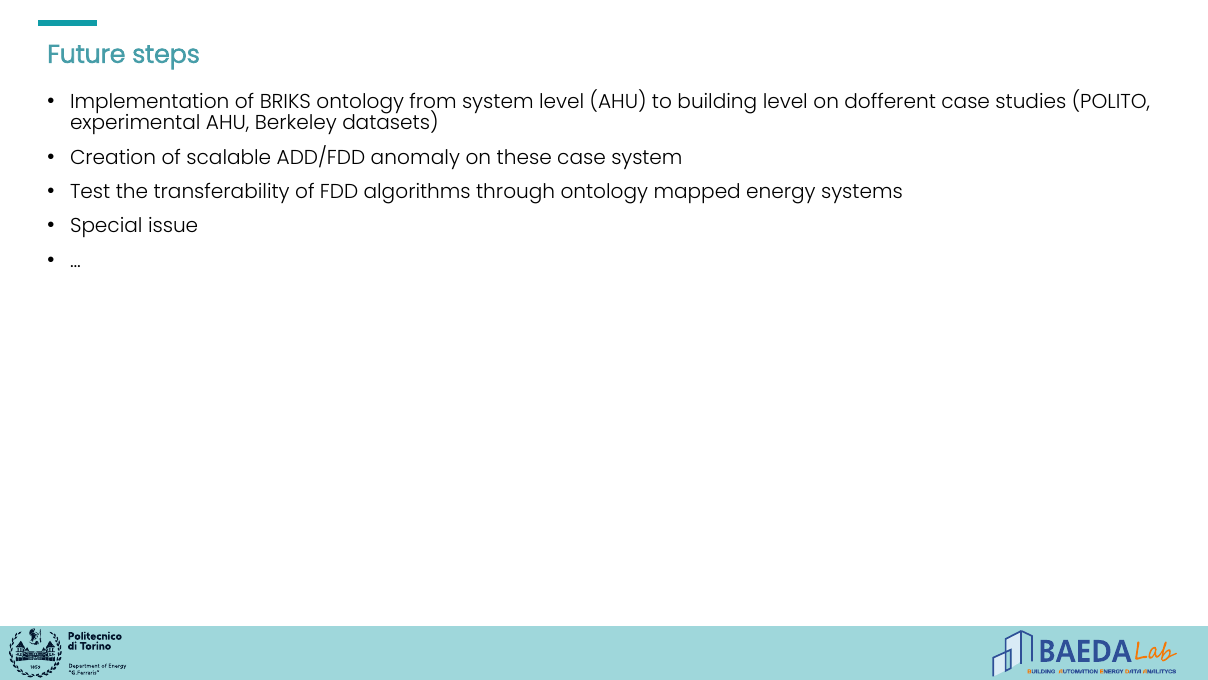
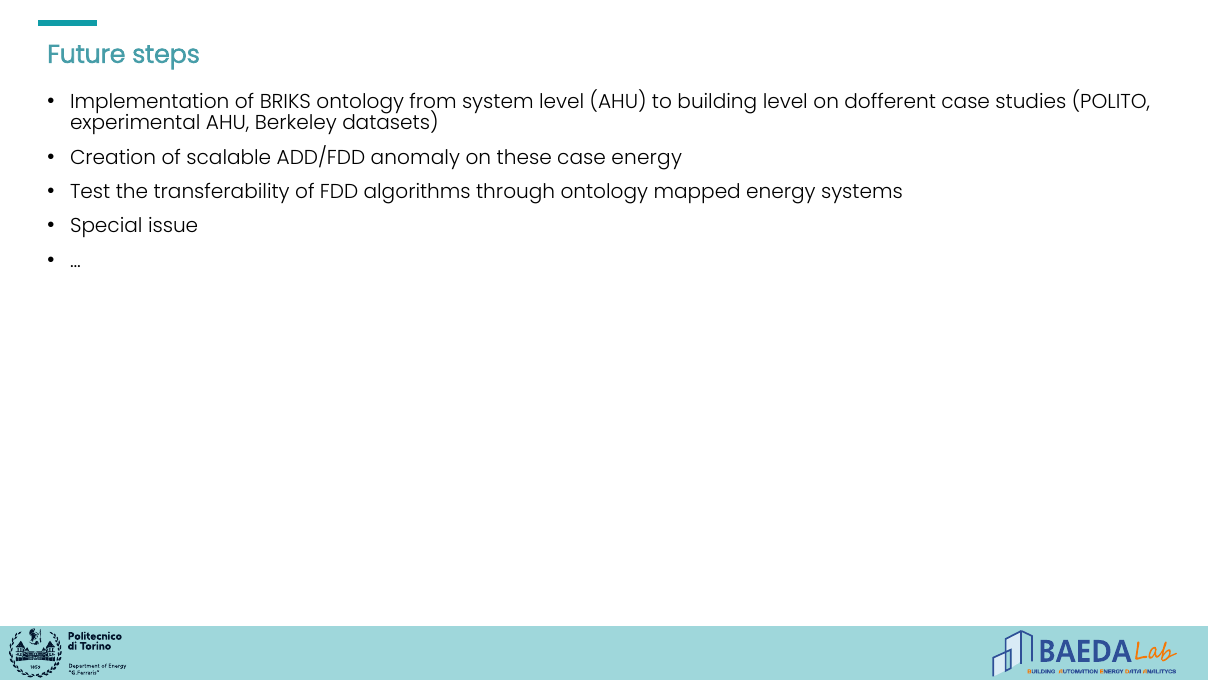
case system: system -> energy
